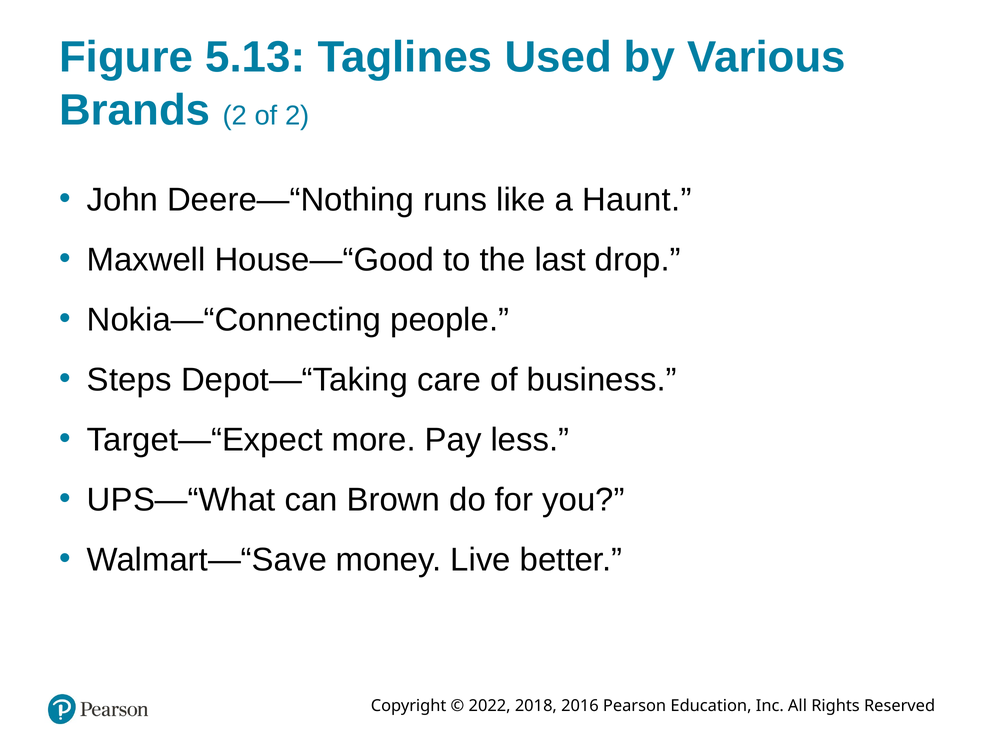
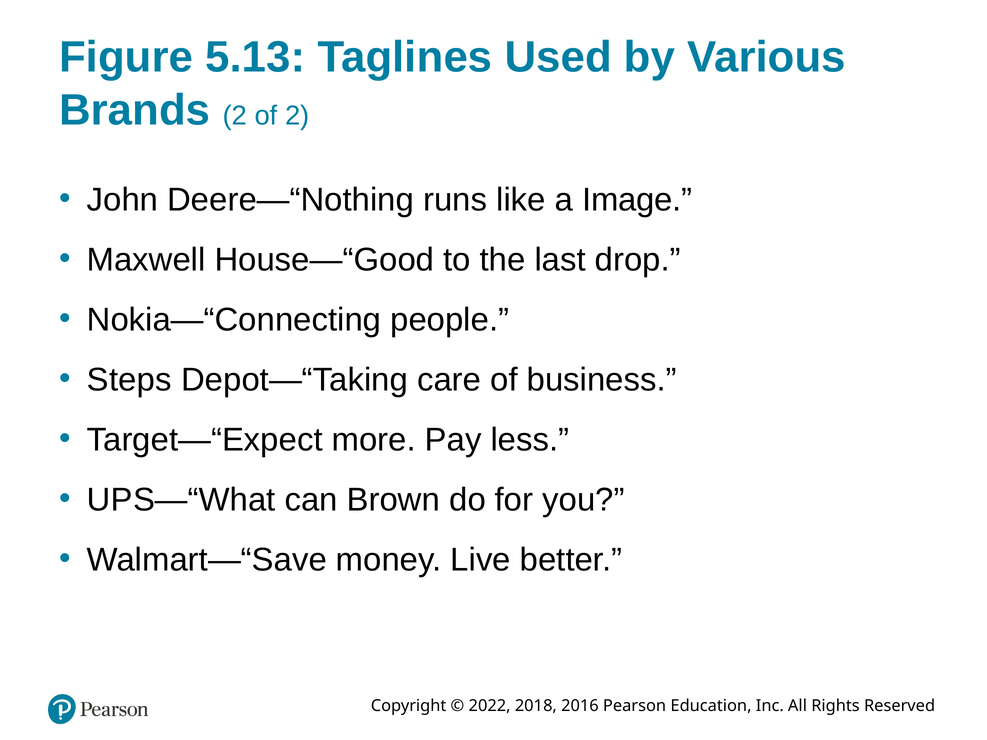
Haunt: Haunt -> Image
